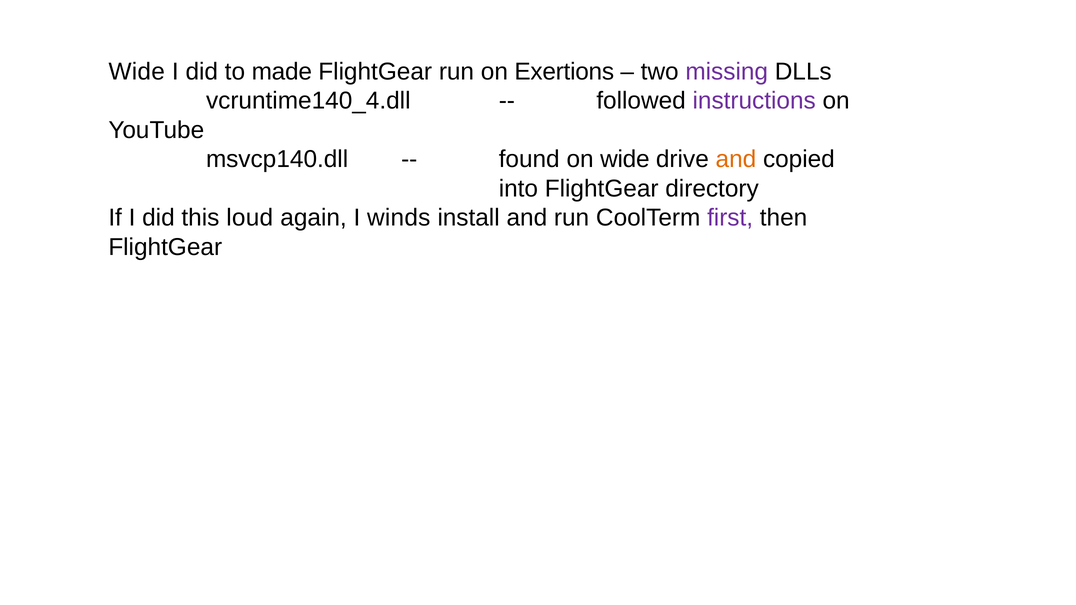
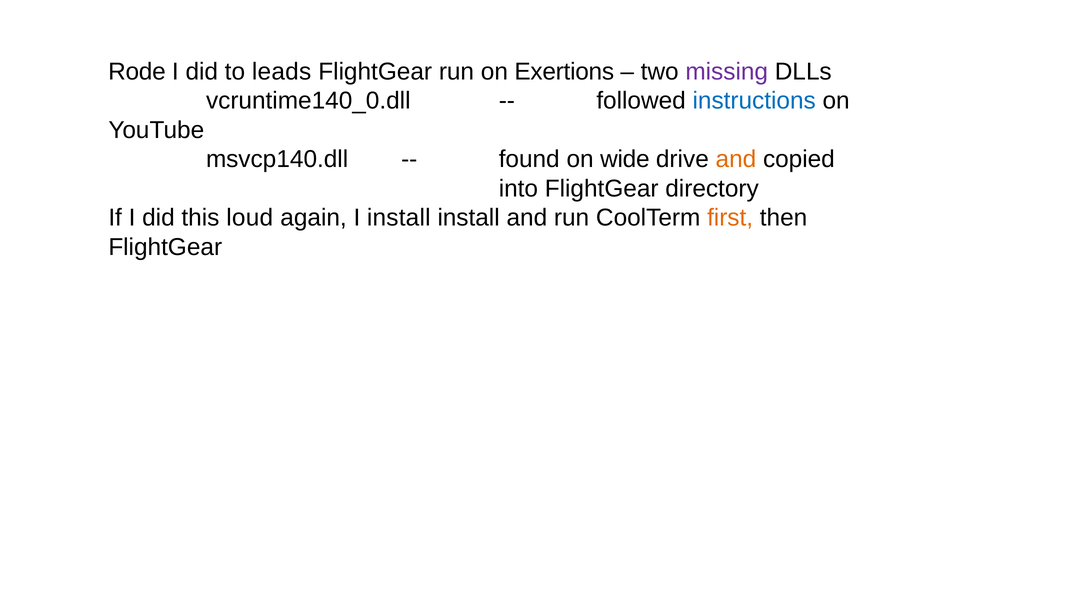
Wide at (137, 72): Wide -> Rode
made: made -> leads
vcruntime140_4.dll: vcruntime140_4.dll -> vcruntime140_0.dll
instructions colour: purple -> blue
I winds: winds -> install
first colour: purple -> orange
